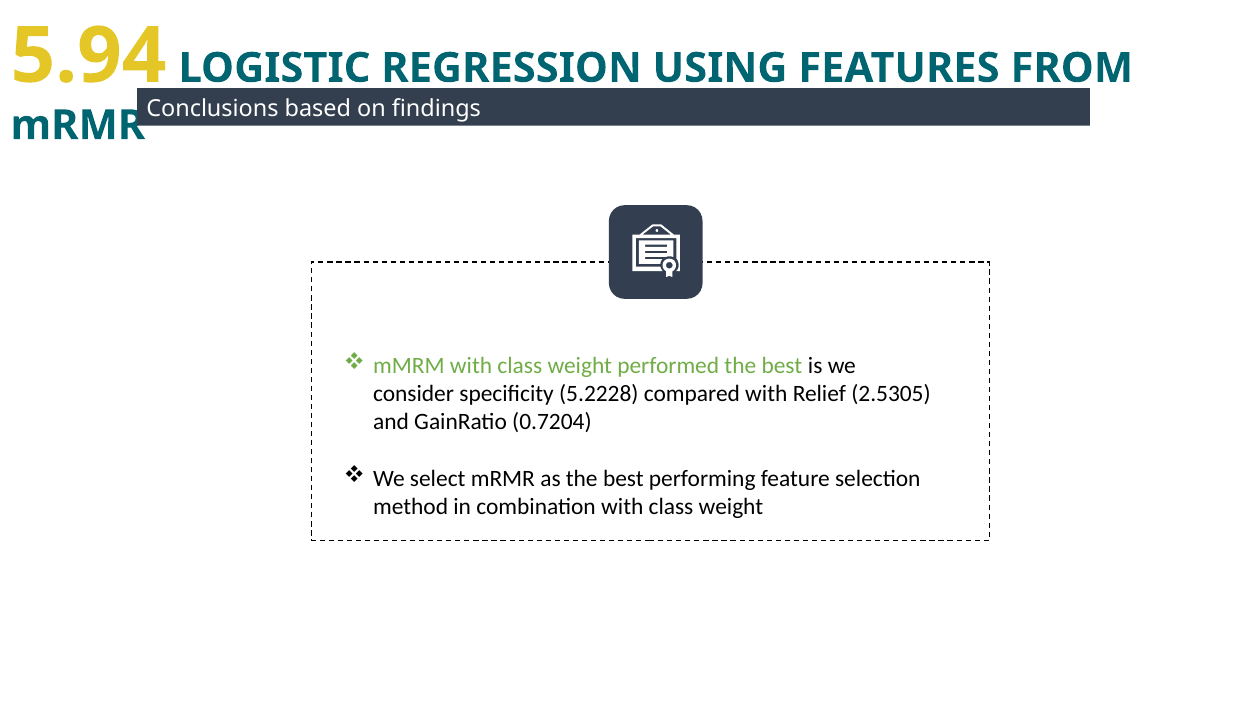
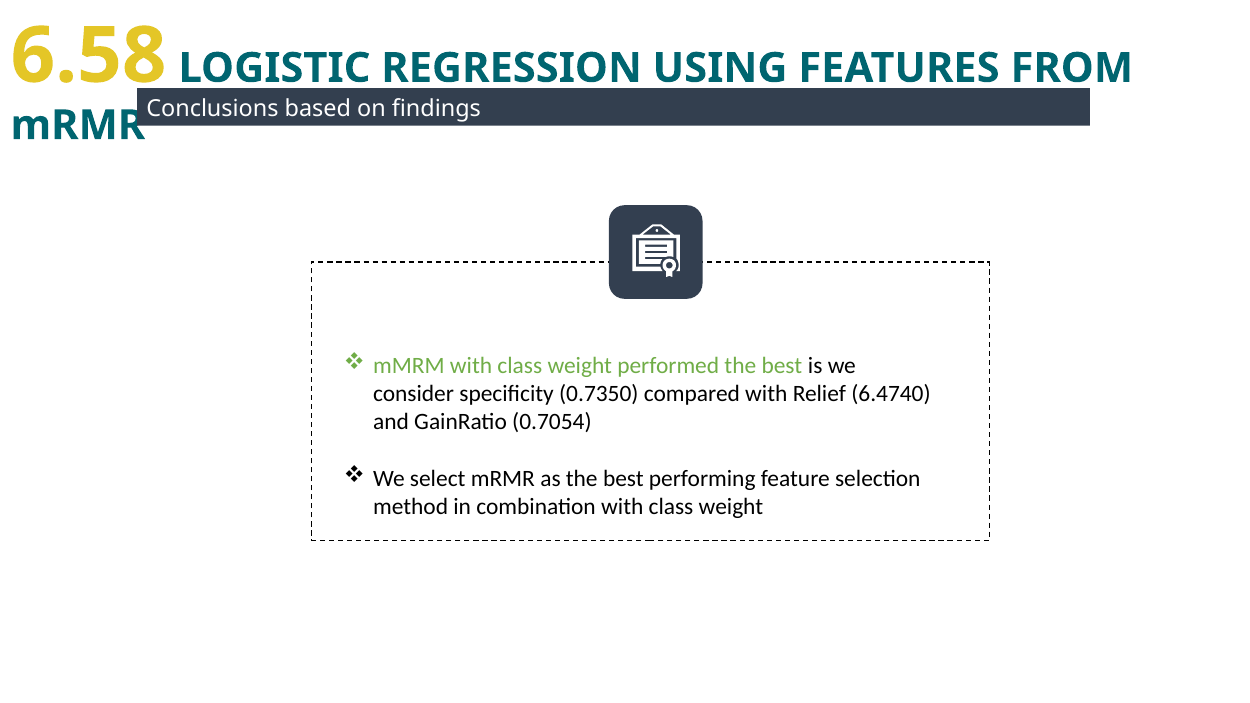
5.94: 5.94 -> 6.58
5.2228: 5.2228 -> 0.7350
2.5305: 2.5305 -> 6.4740
0.7204: 0.7204 -> 0.7054
